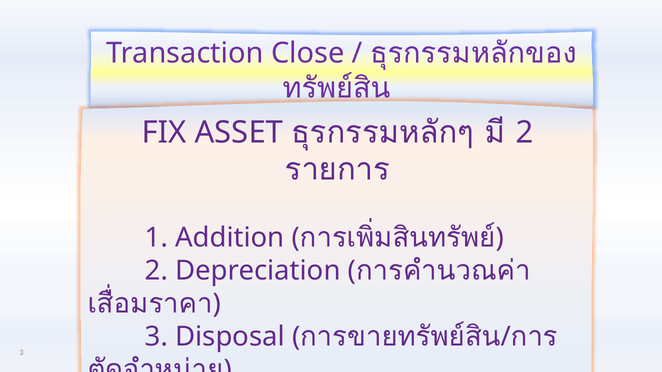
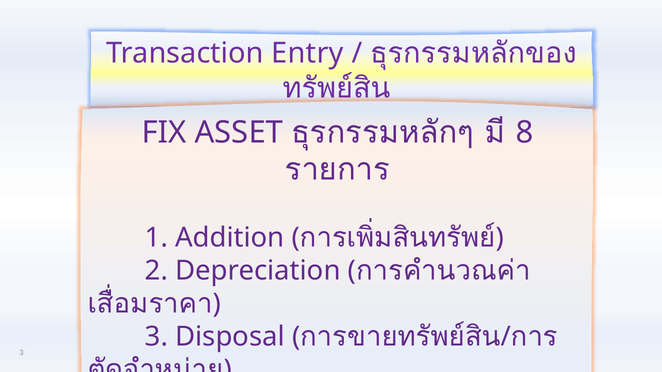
Close: Close -> Entry
2 at (524, 133): 2 -> 8
